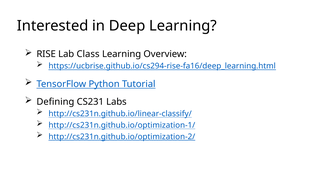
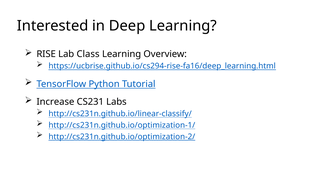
Defining: Defining -> Increase
